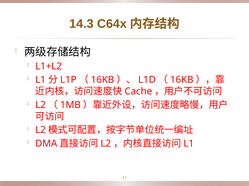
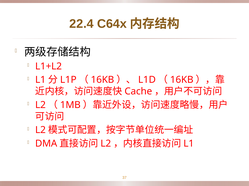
14.3: 14.3 -> 22.4
